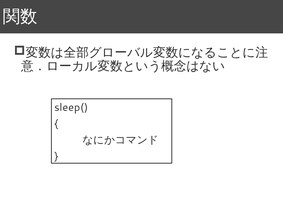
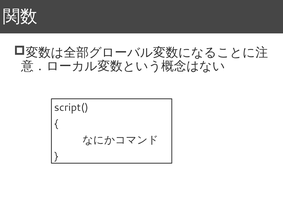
sleep(: sleep( -> script(
